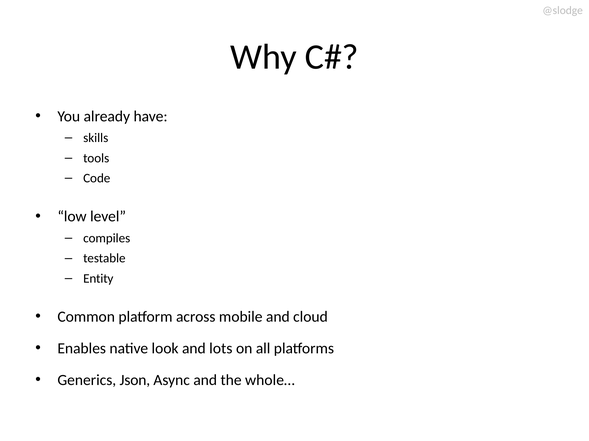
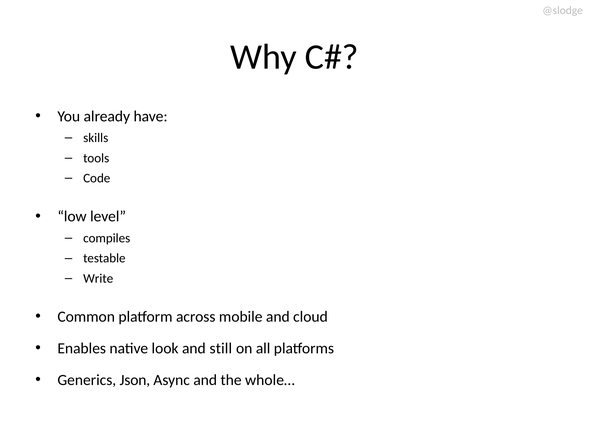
Entity: Entity -> Write
lots: lots -> still
